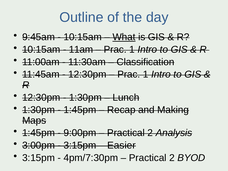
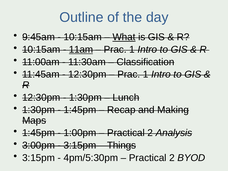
11am underline: none -> present
9:00pm: 9:00pm -> 1:00pm
Easier: Easier -> Things
4pm/7:30pm: 4pm/7:30pm -> 4pm/5:30pm
